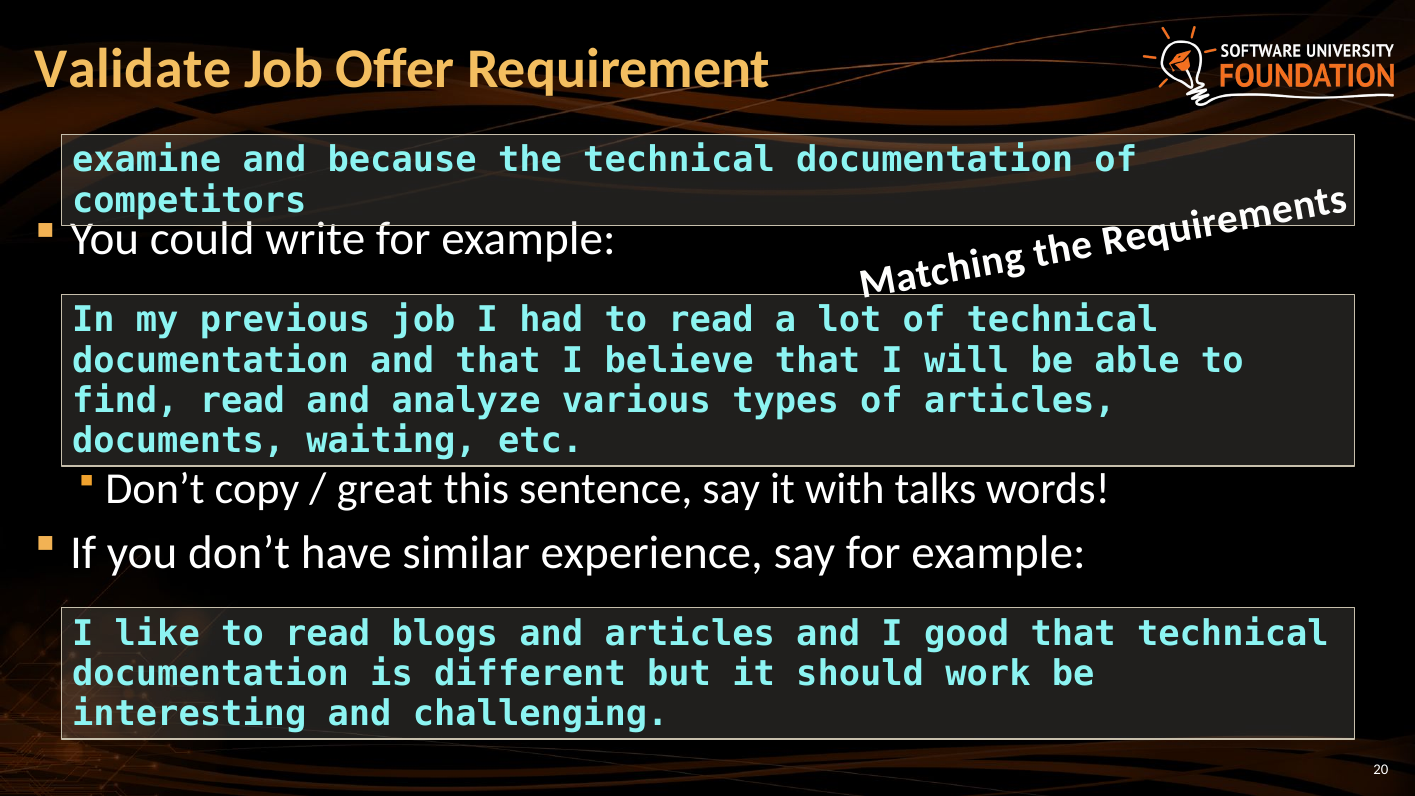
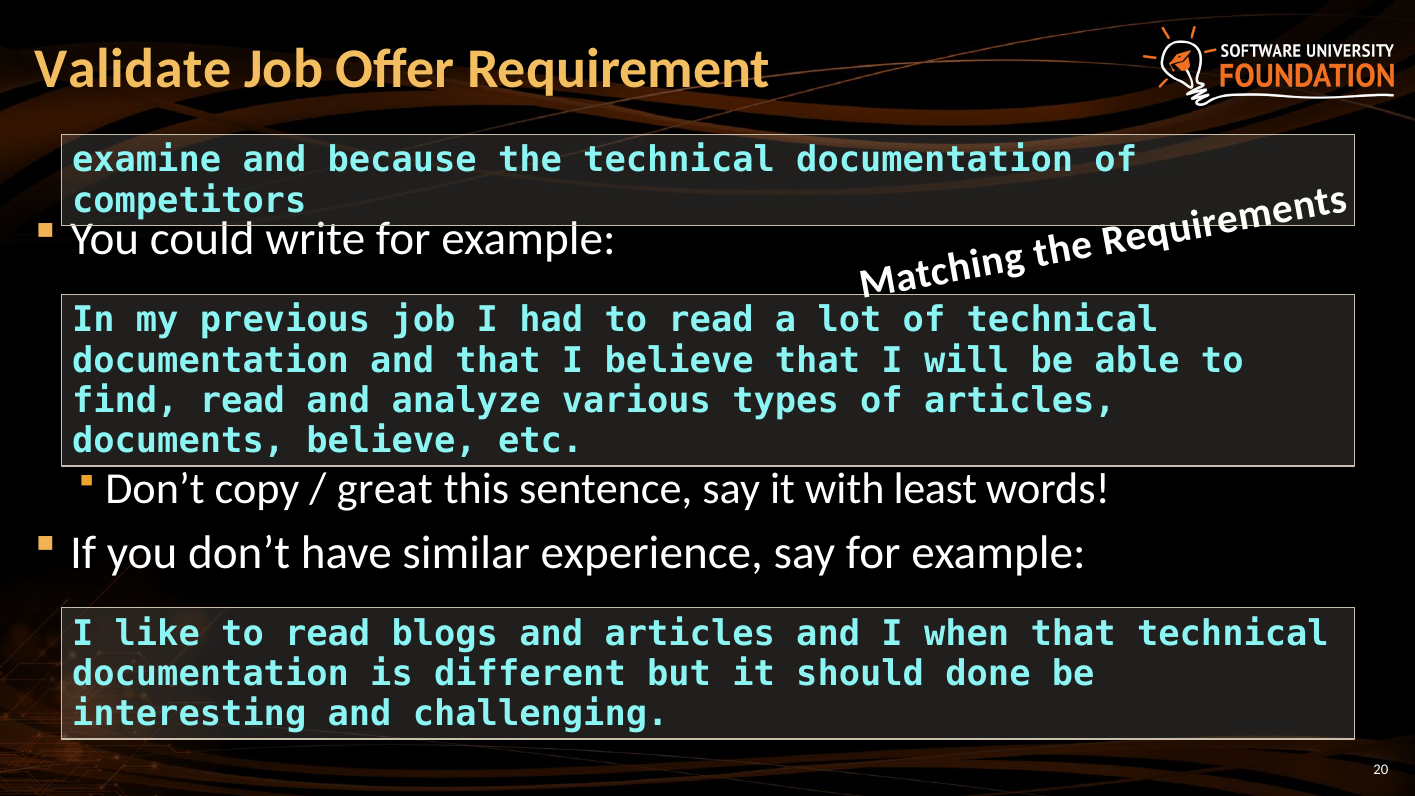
documents waiting: waiting -> believe
talks: talks -> least
good: good -> when
work: work -> done
